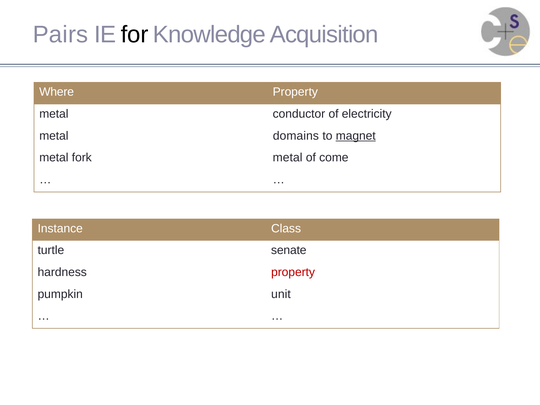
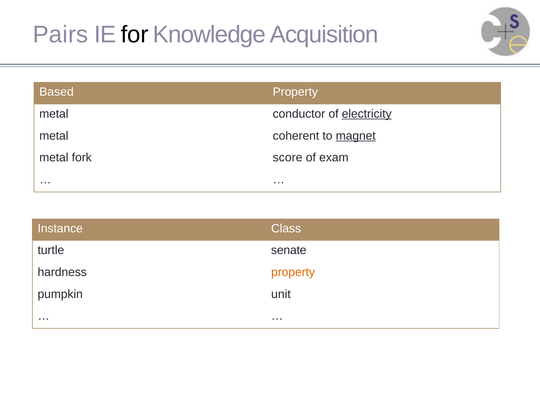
Where: Where -> Based
electricity underline: none -> present
domains: domains -> coherent
fork metal: metal -> score
come: come -> exam
property at (293, 272) colour: red -> orange
